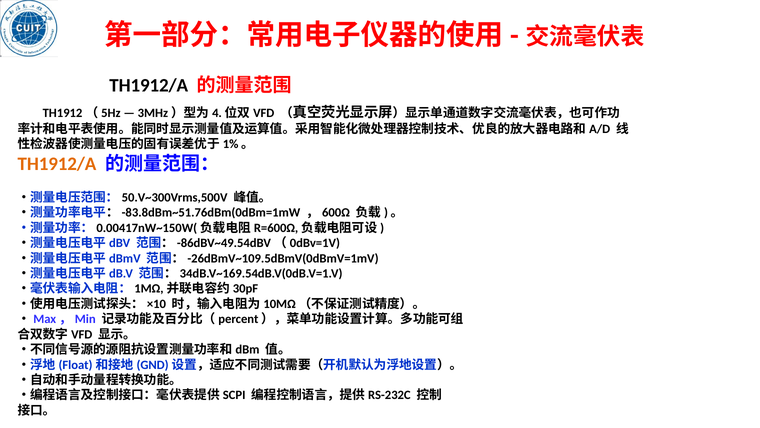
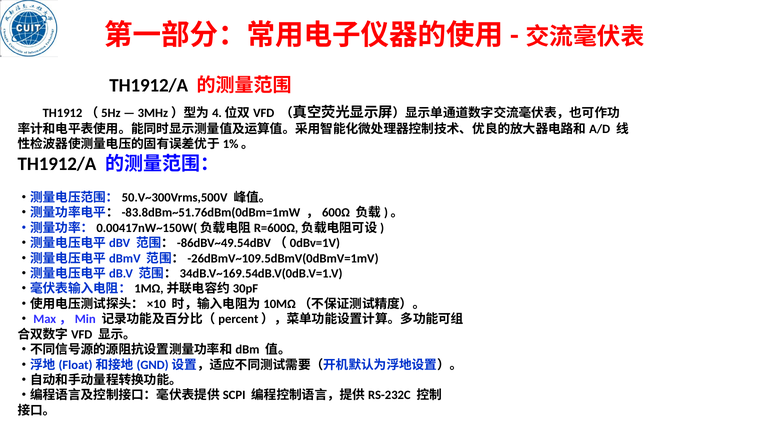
TH1912/A at (57, 164) colour: orange -> black
